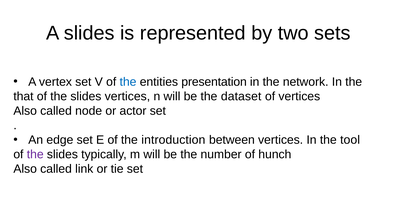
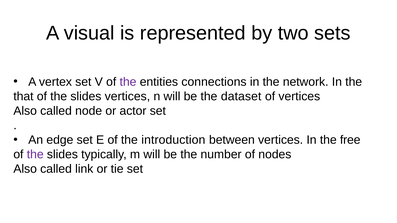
A slides: slides -> visual
the at (128, 82) colour: blue -> purple
presentation: presentation -> connections
tool: tool -> free
hunch: hunch -> nodes
